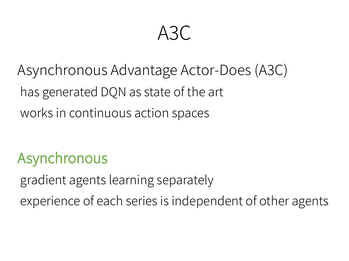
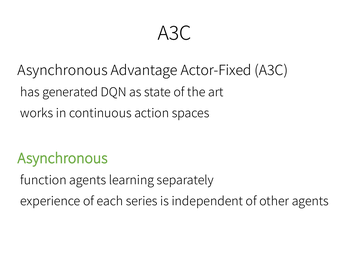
Actor-Does: Actor-Does -> Actor-Fixed
gradient: gradient -> function
